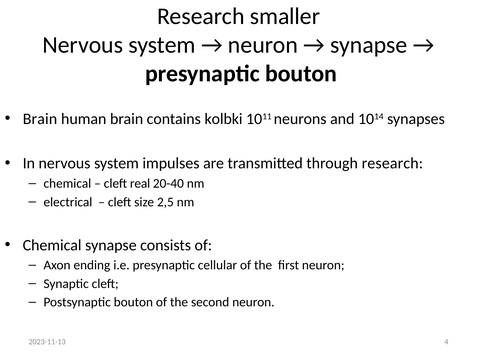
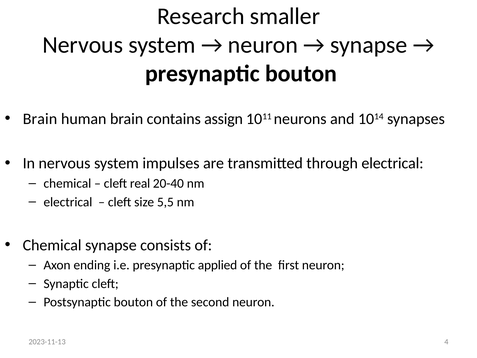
kolbki: kolbki -> assign
through research: research -> electrical
2,5: 2,5 -> 5,5
cellular: cellular -> applied
